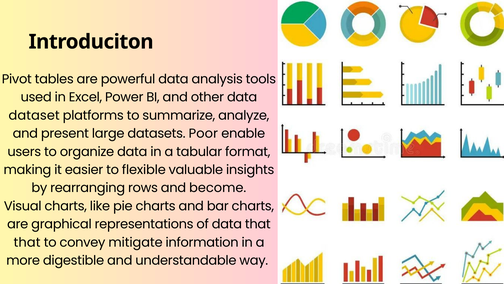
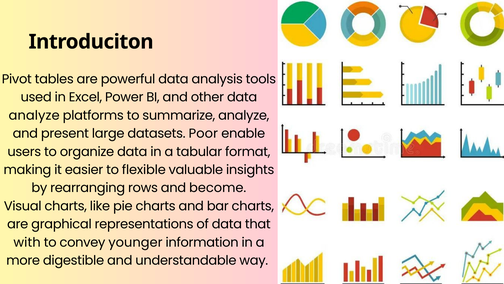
dataset at (34, 115): dataset -> analyze
that at (27, 242): that -> with
mitigate: mitigate -> younger
